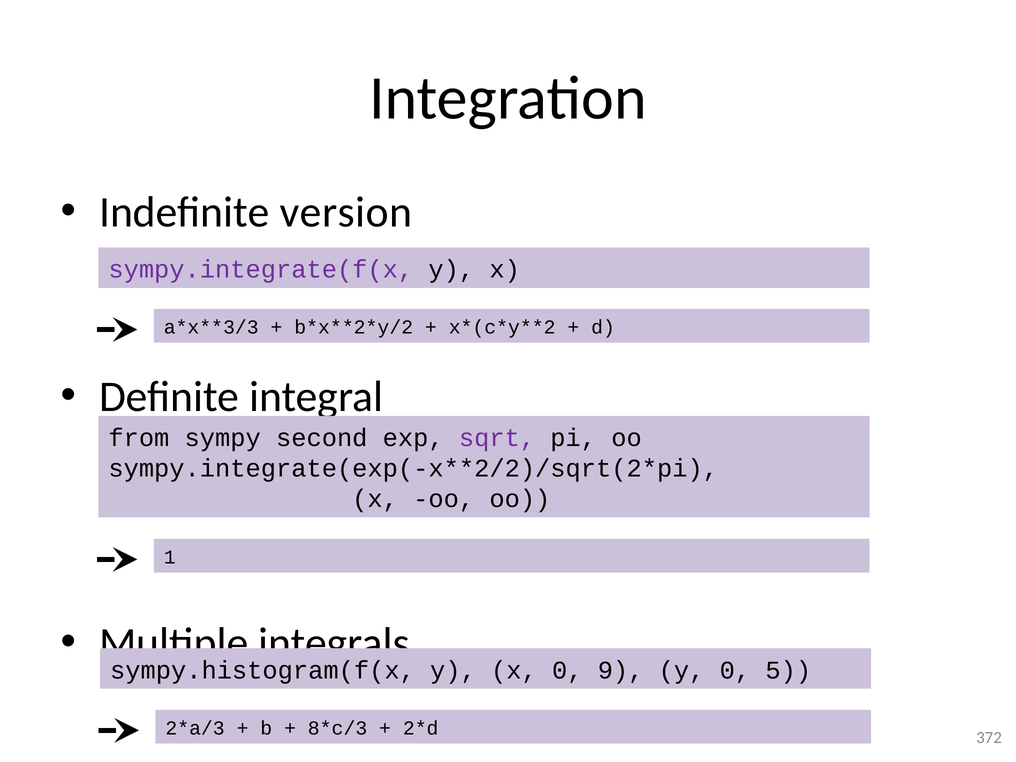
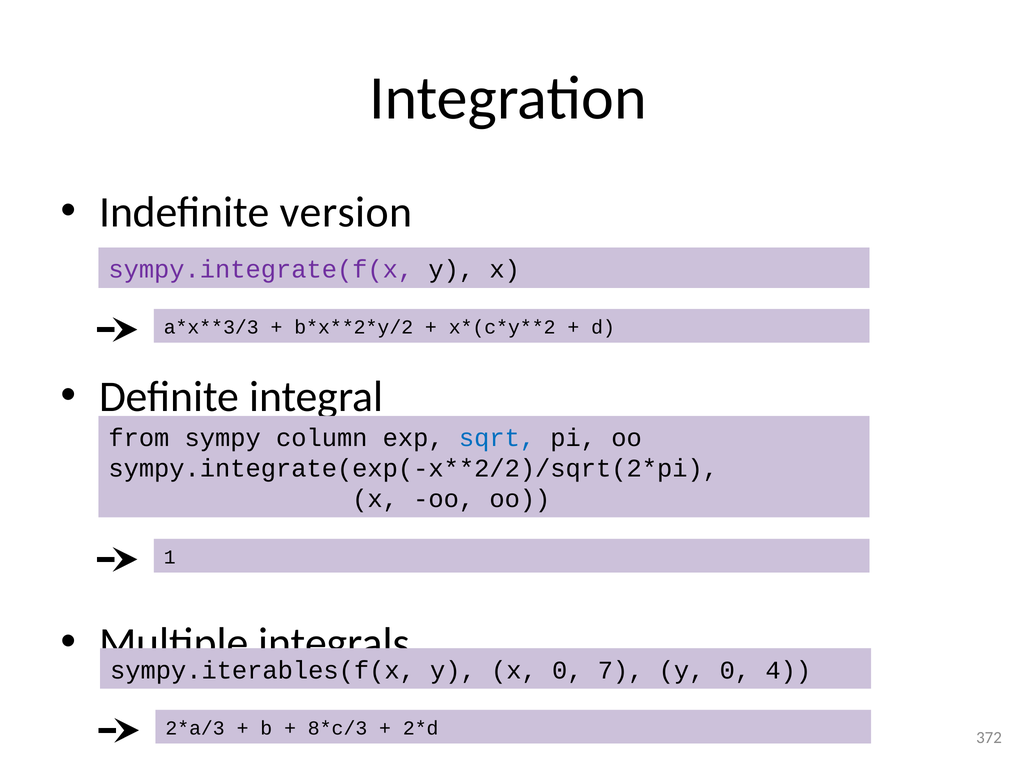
second: second -> column
sqrt colour: purple -> blue
sympy.histogram(f(x: sympy.histogram(f(x -> sympy.iterables(f(x
9: 9 -> 7
5: 5 -> 4
